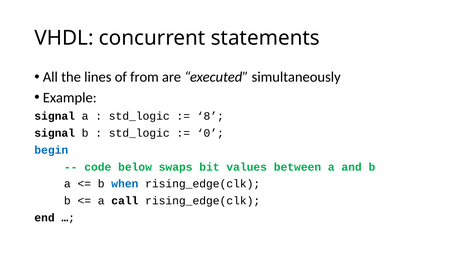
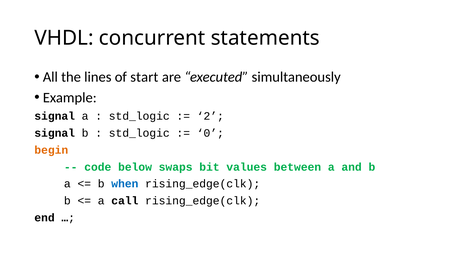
from: from -> start
8: 8 -> 2
begin colour: blue -> orange
